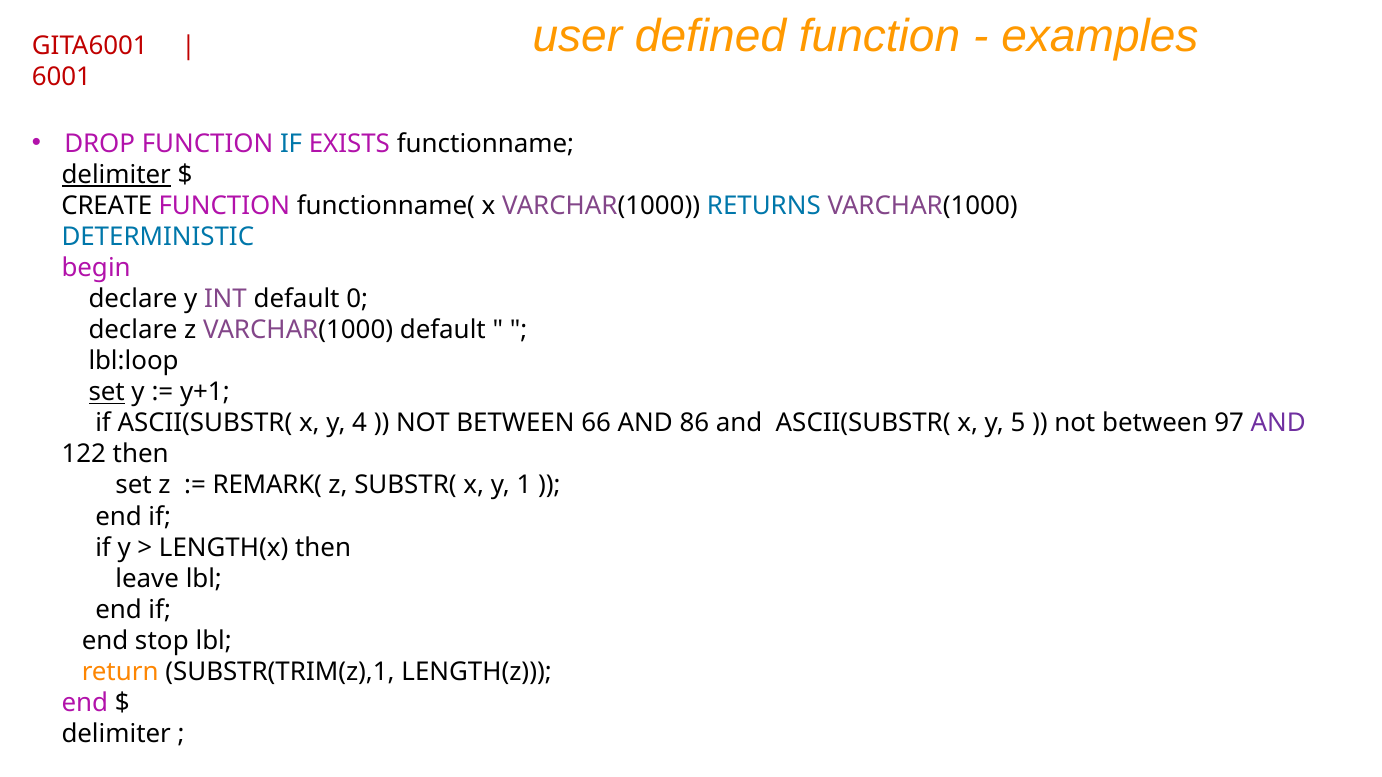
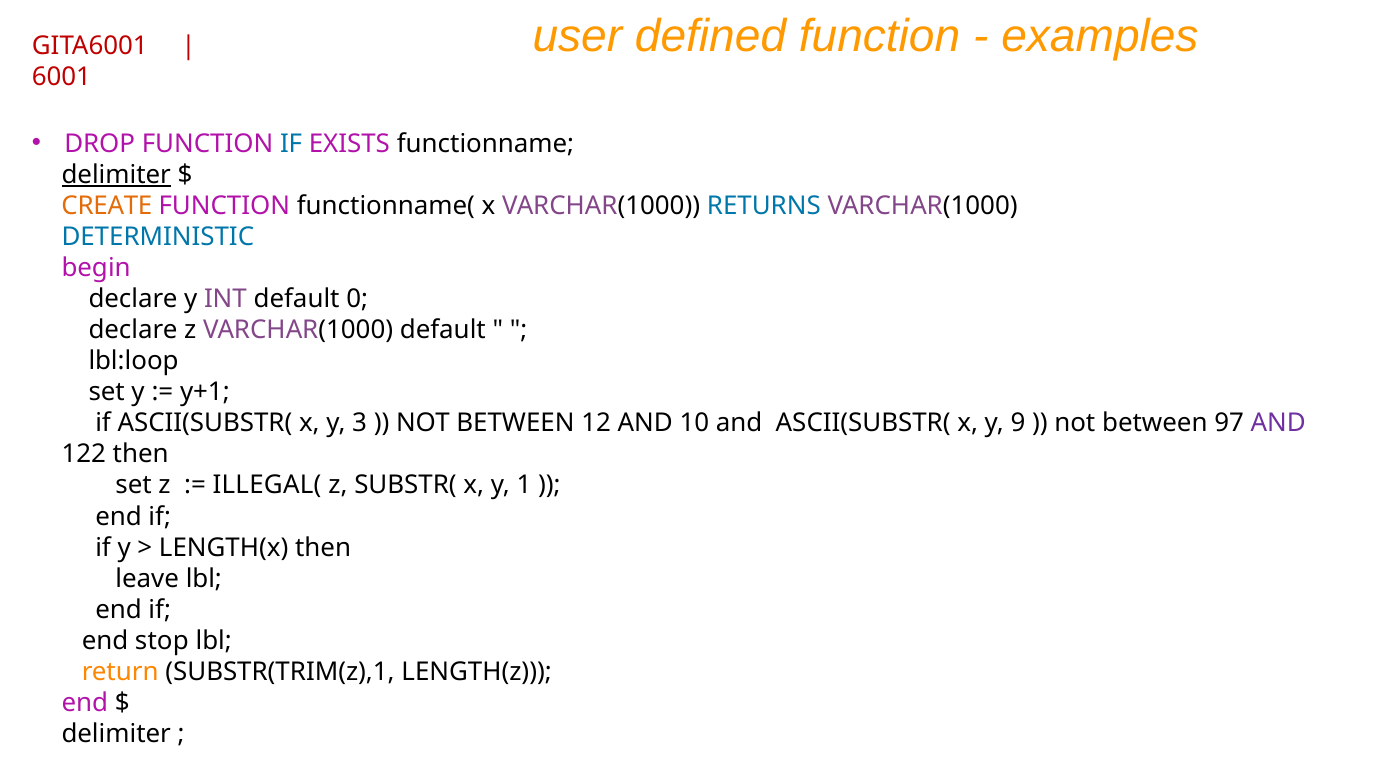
CREATE colour: black -> orange
set at (107, 392) underline: present -> none
4: 4 -> 3
66: 66 -> 12
86: 86 -> 10
5: 5 -> 9
REMARK(: REMARK( -> ILLEGAL(
